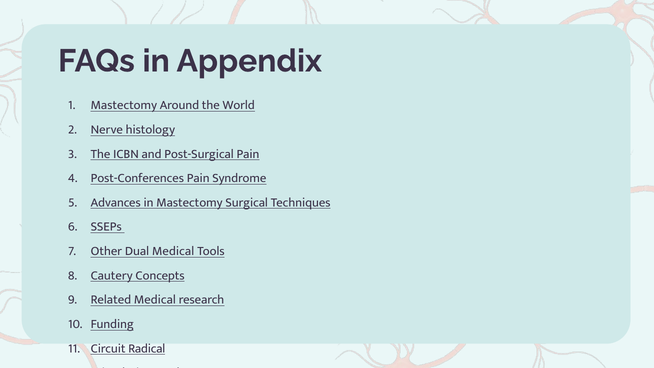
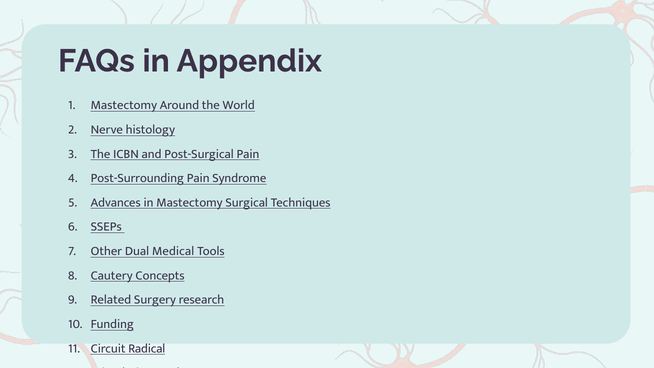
Post-Conferences: Post-Conferences -> Post-Surrounding
Related Medical: Medical -> Surgery
